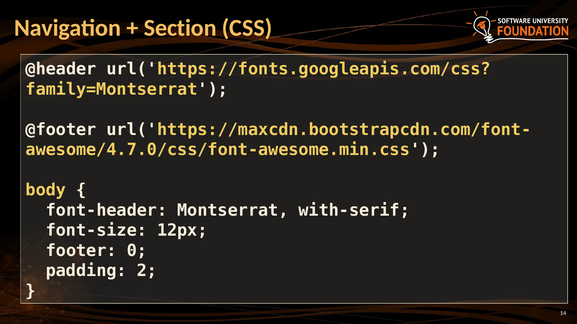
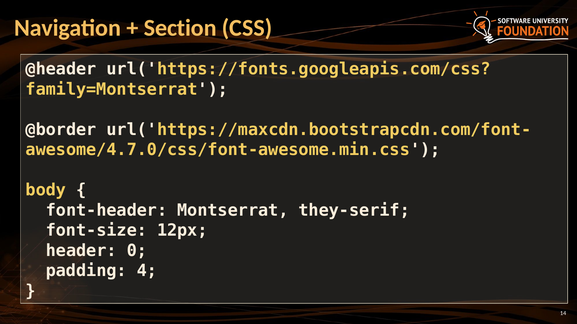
@footer: @footer -> @border
with-serif: with-serif -> they-serif
footer: footer -> header
2: 2 -> 4
